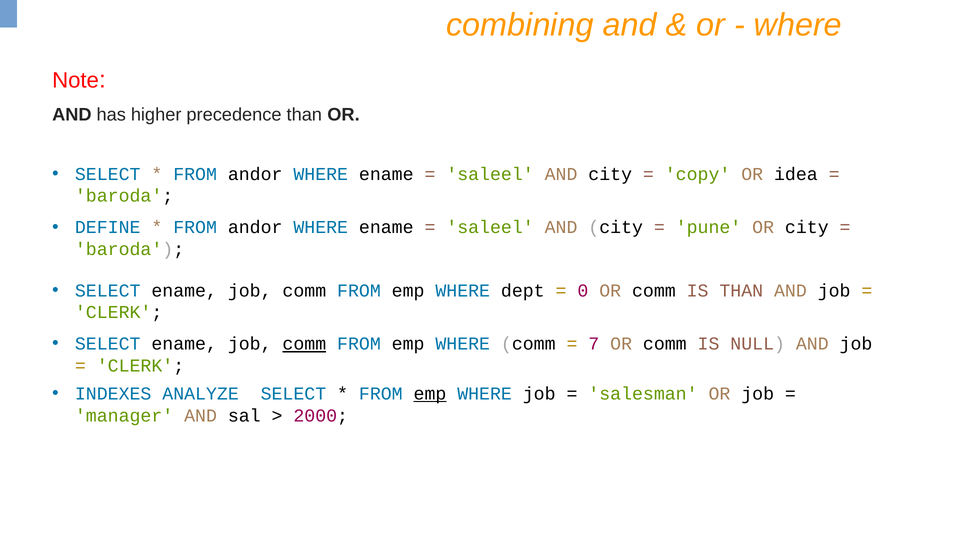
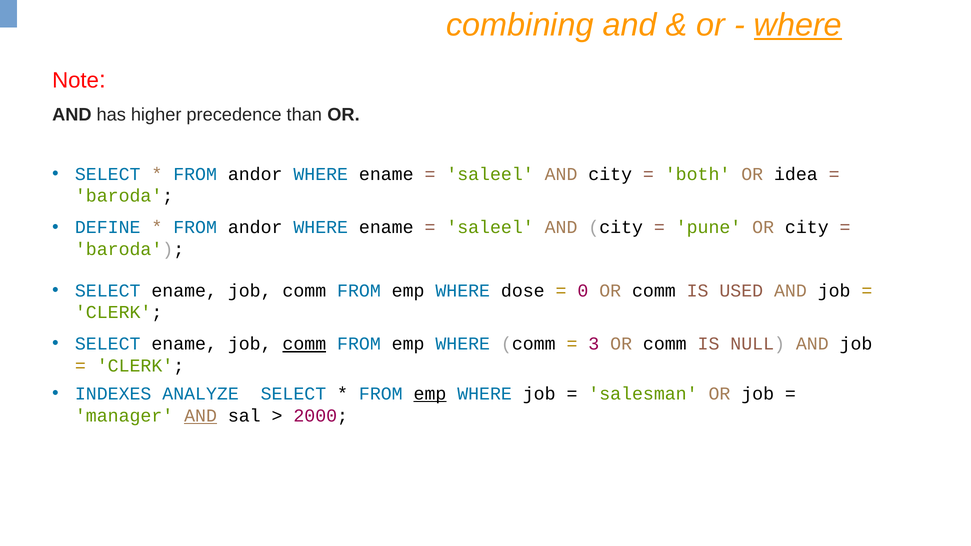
where at (798, 25) underline: none -> present
copy: copy -> both
dept: dept -> dose
IS THAN: THAN -> USED
7: 7 -> 3
AND at (201, 416) underline: none -> present
